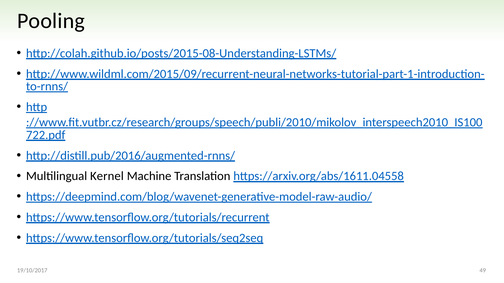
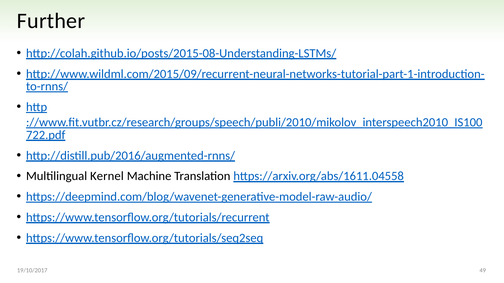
Pooling: Pooling -> Further
